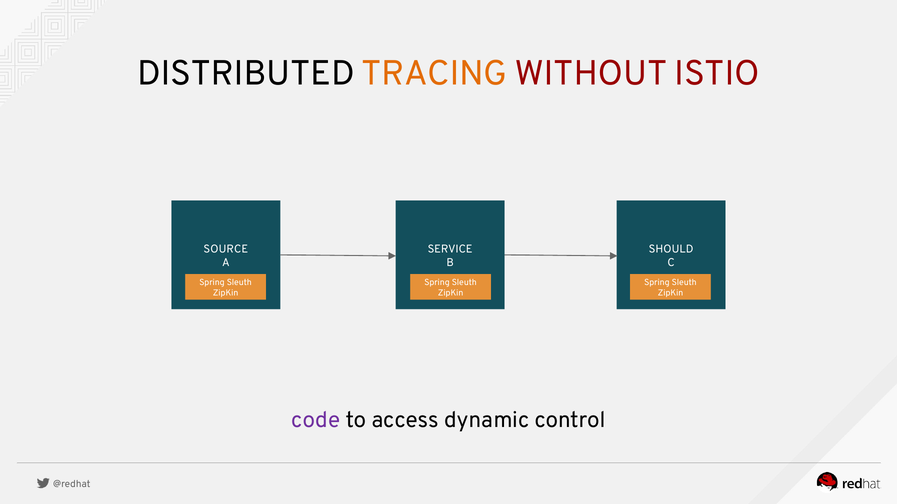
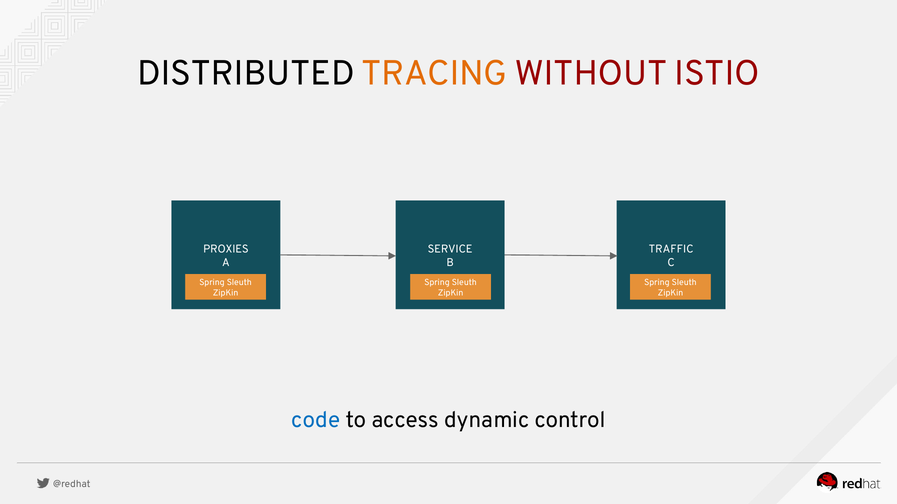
SOURCE: SOURCE -> PROXIES
SHOULD: SHOULD -> TRAFFIC
code colour: purple -> blue
